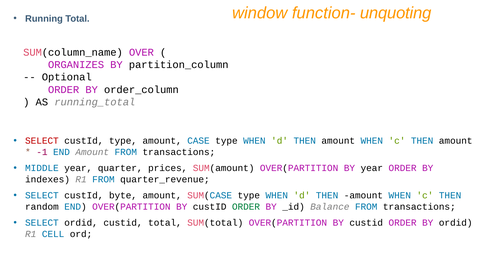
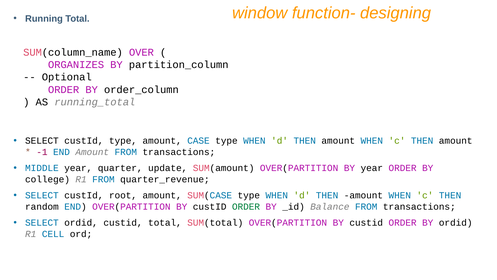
unquoting: unquoting -> designing
SELECT at (42, 141) colour: red -> black
prices: prices -> update
indexes: indexes -> college
byte: byte -> root
